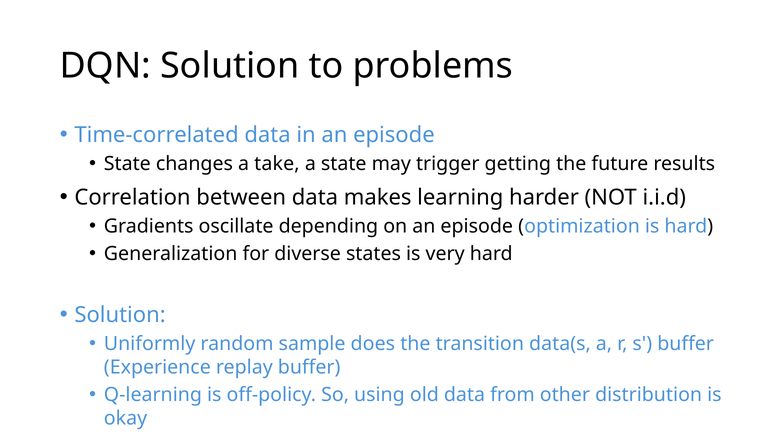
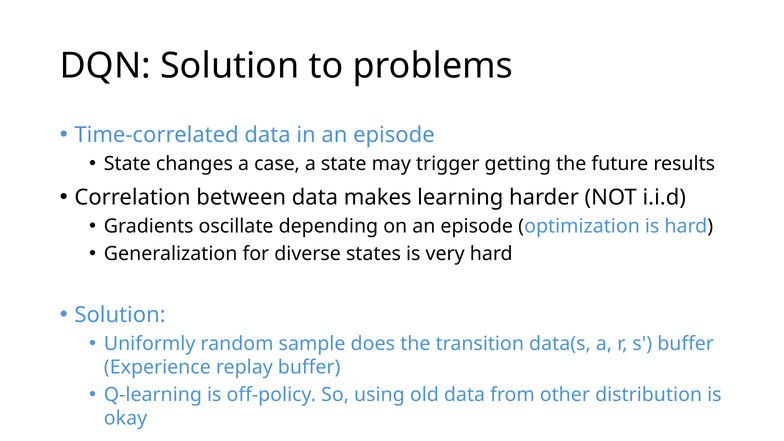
take: take -> case
